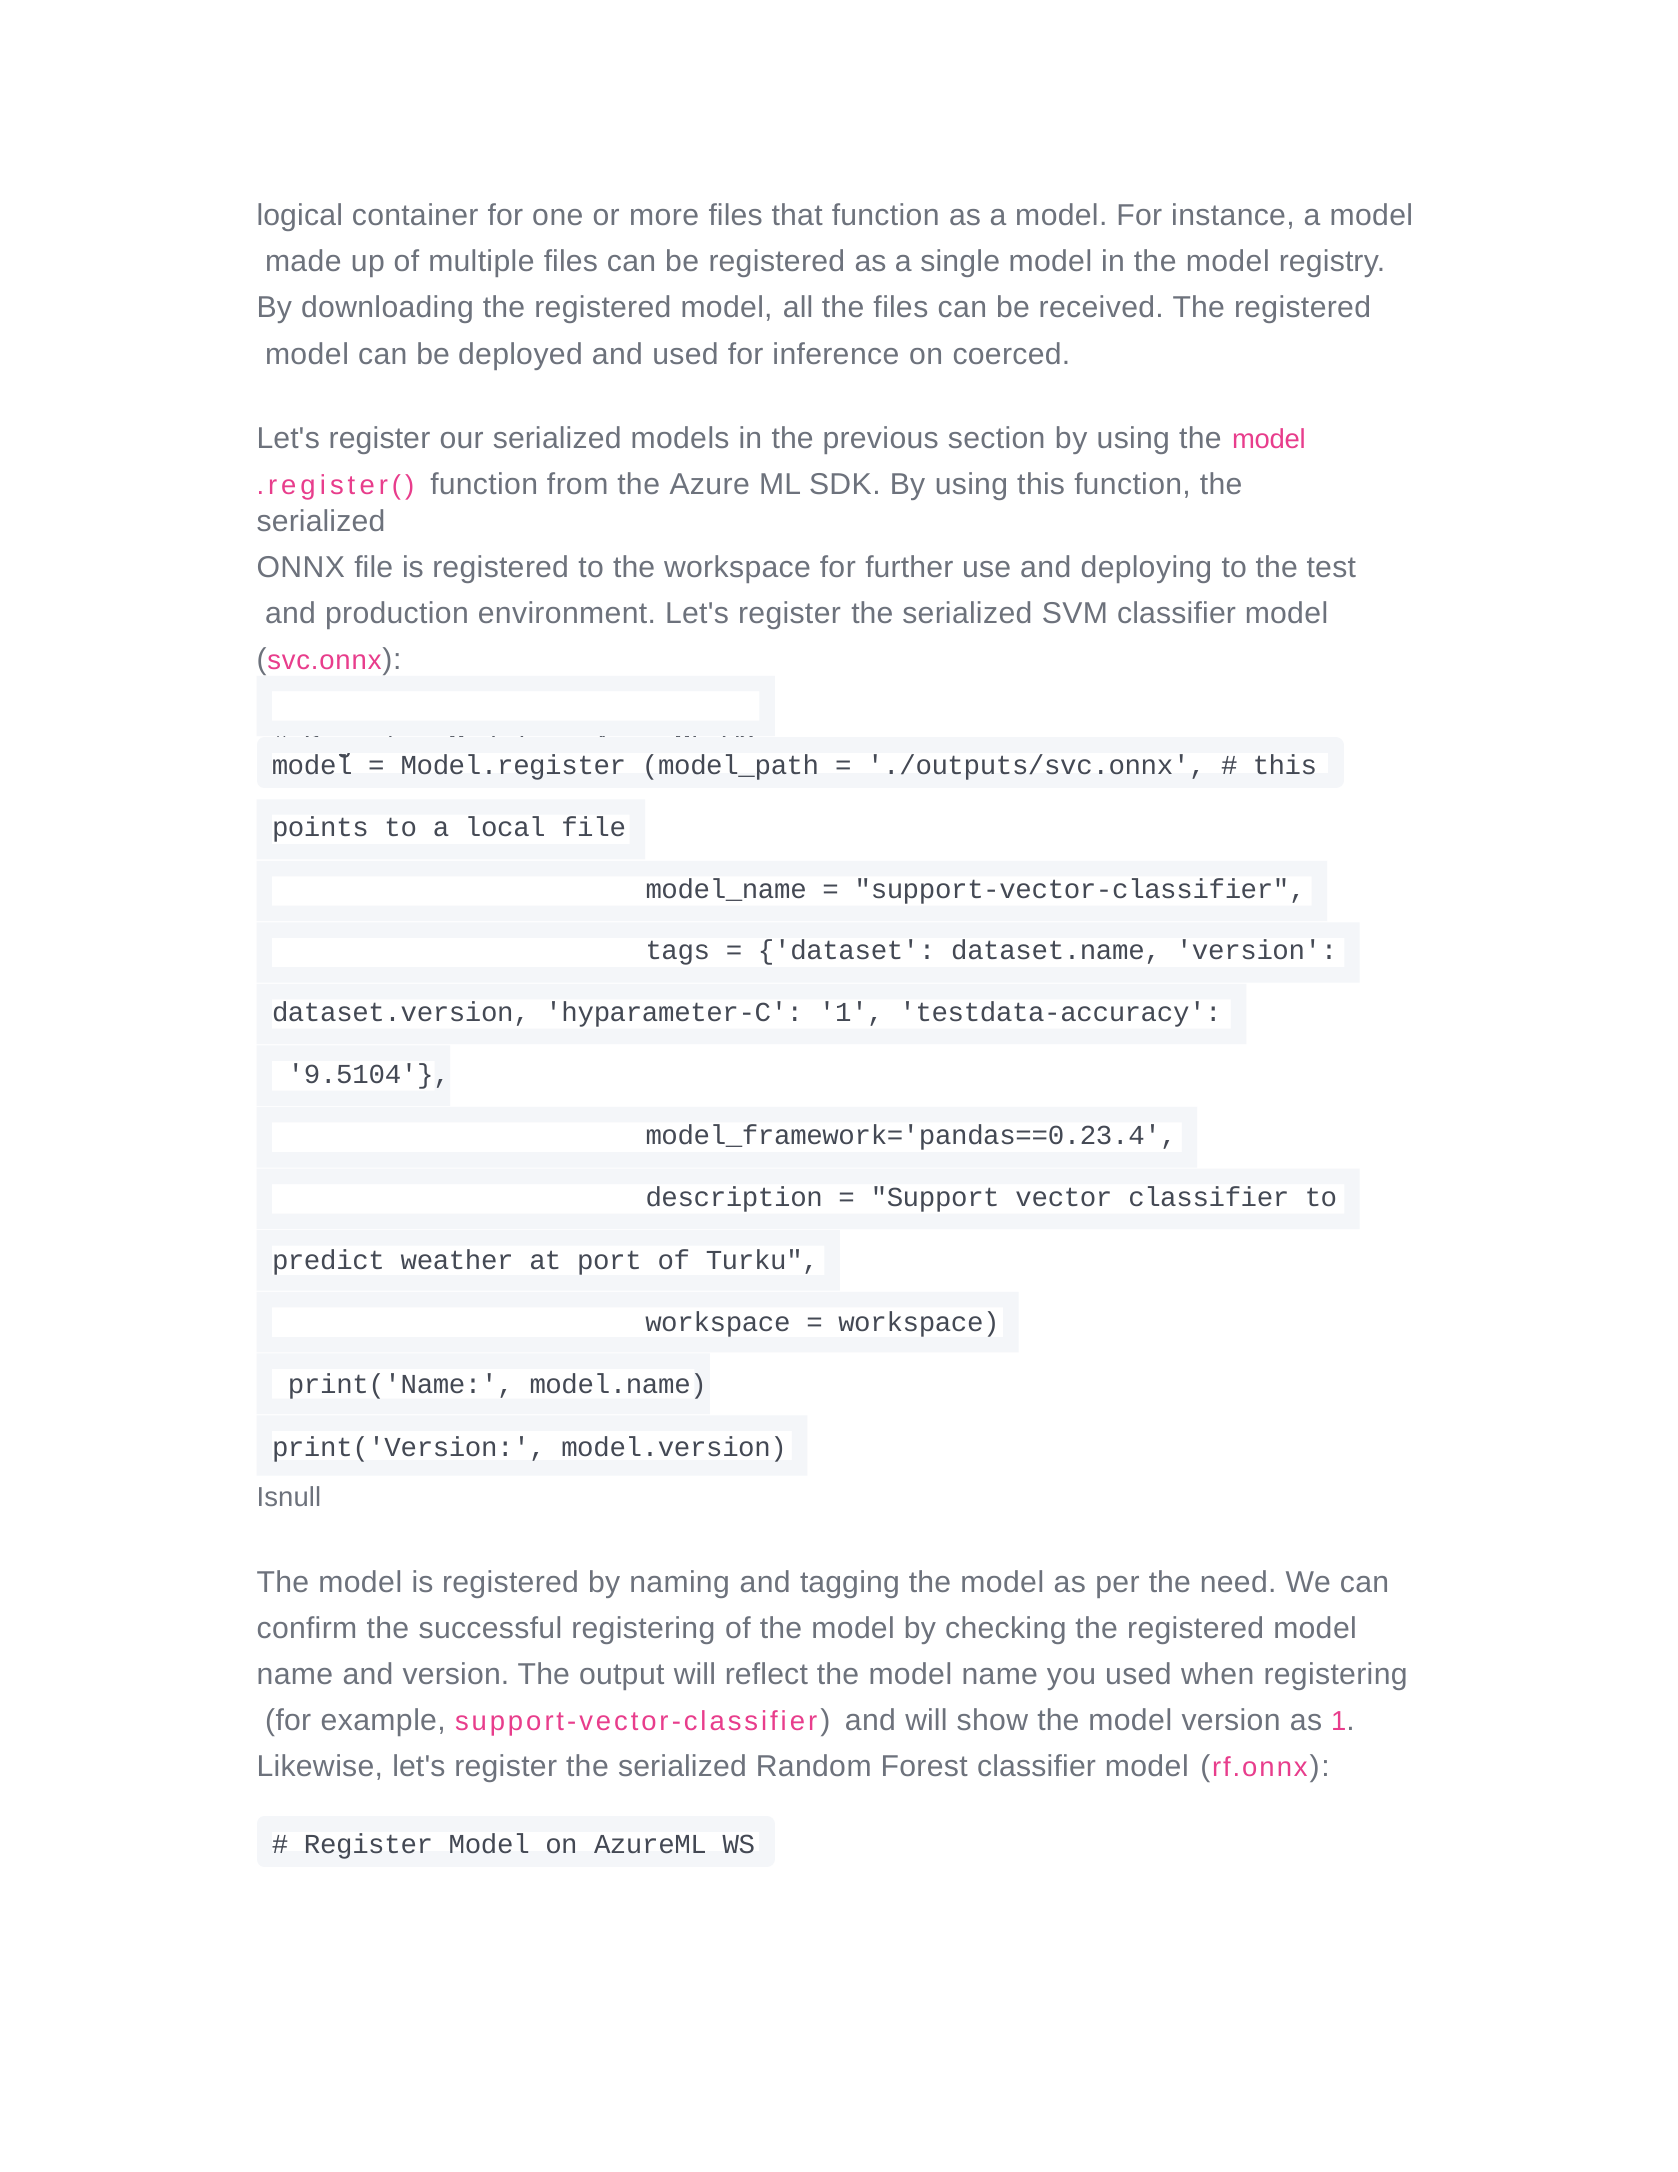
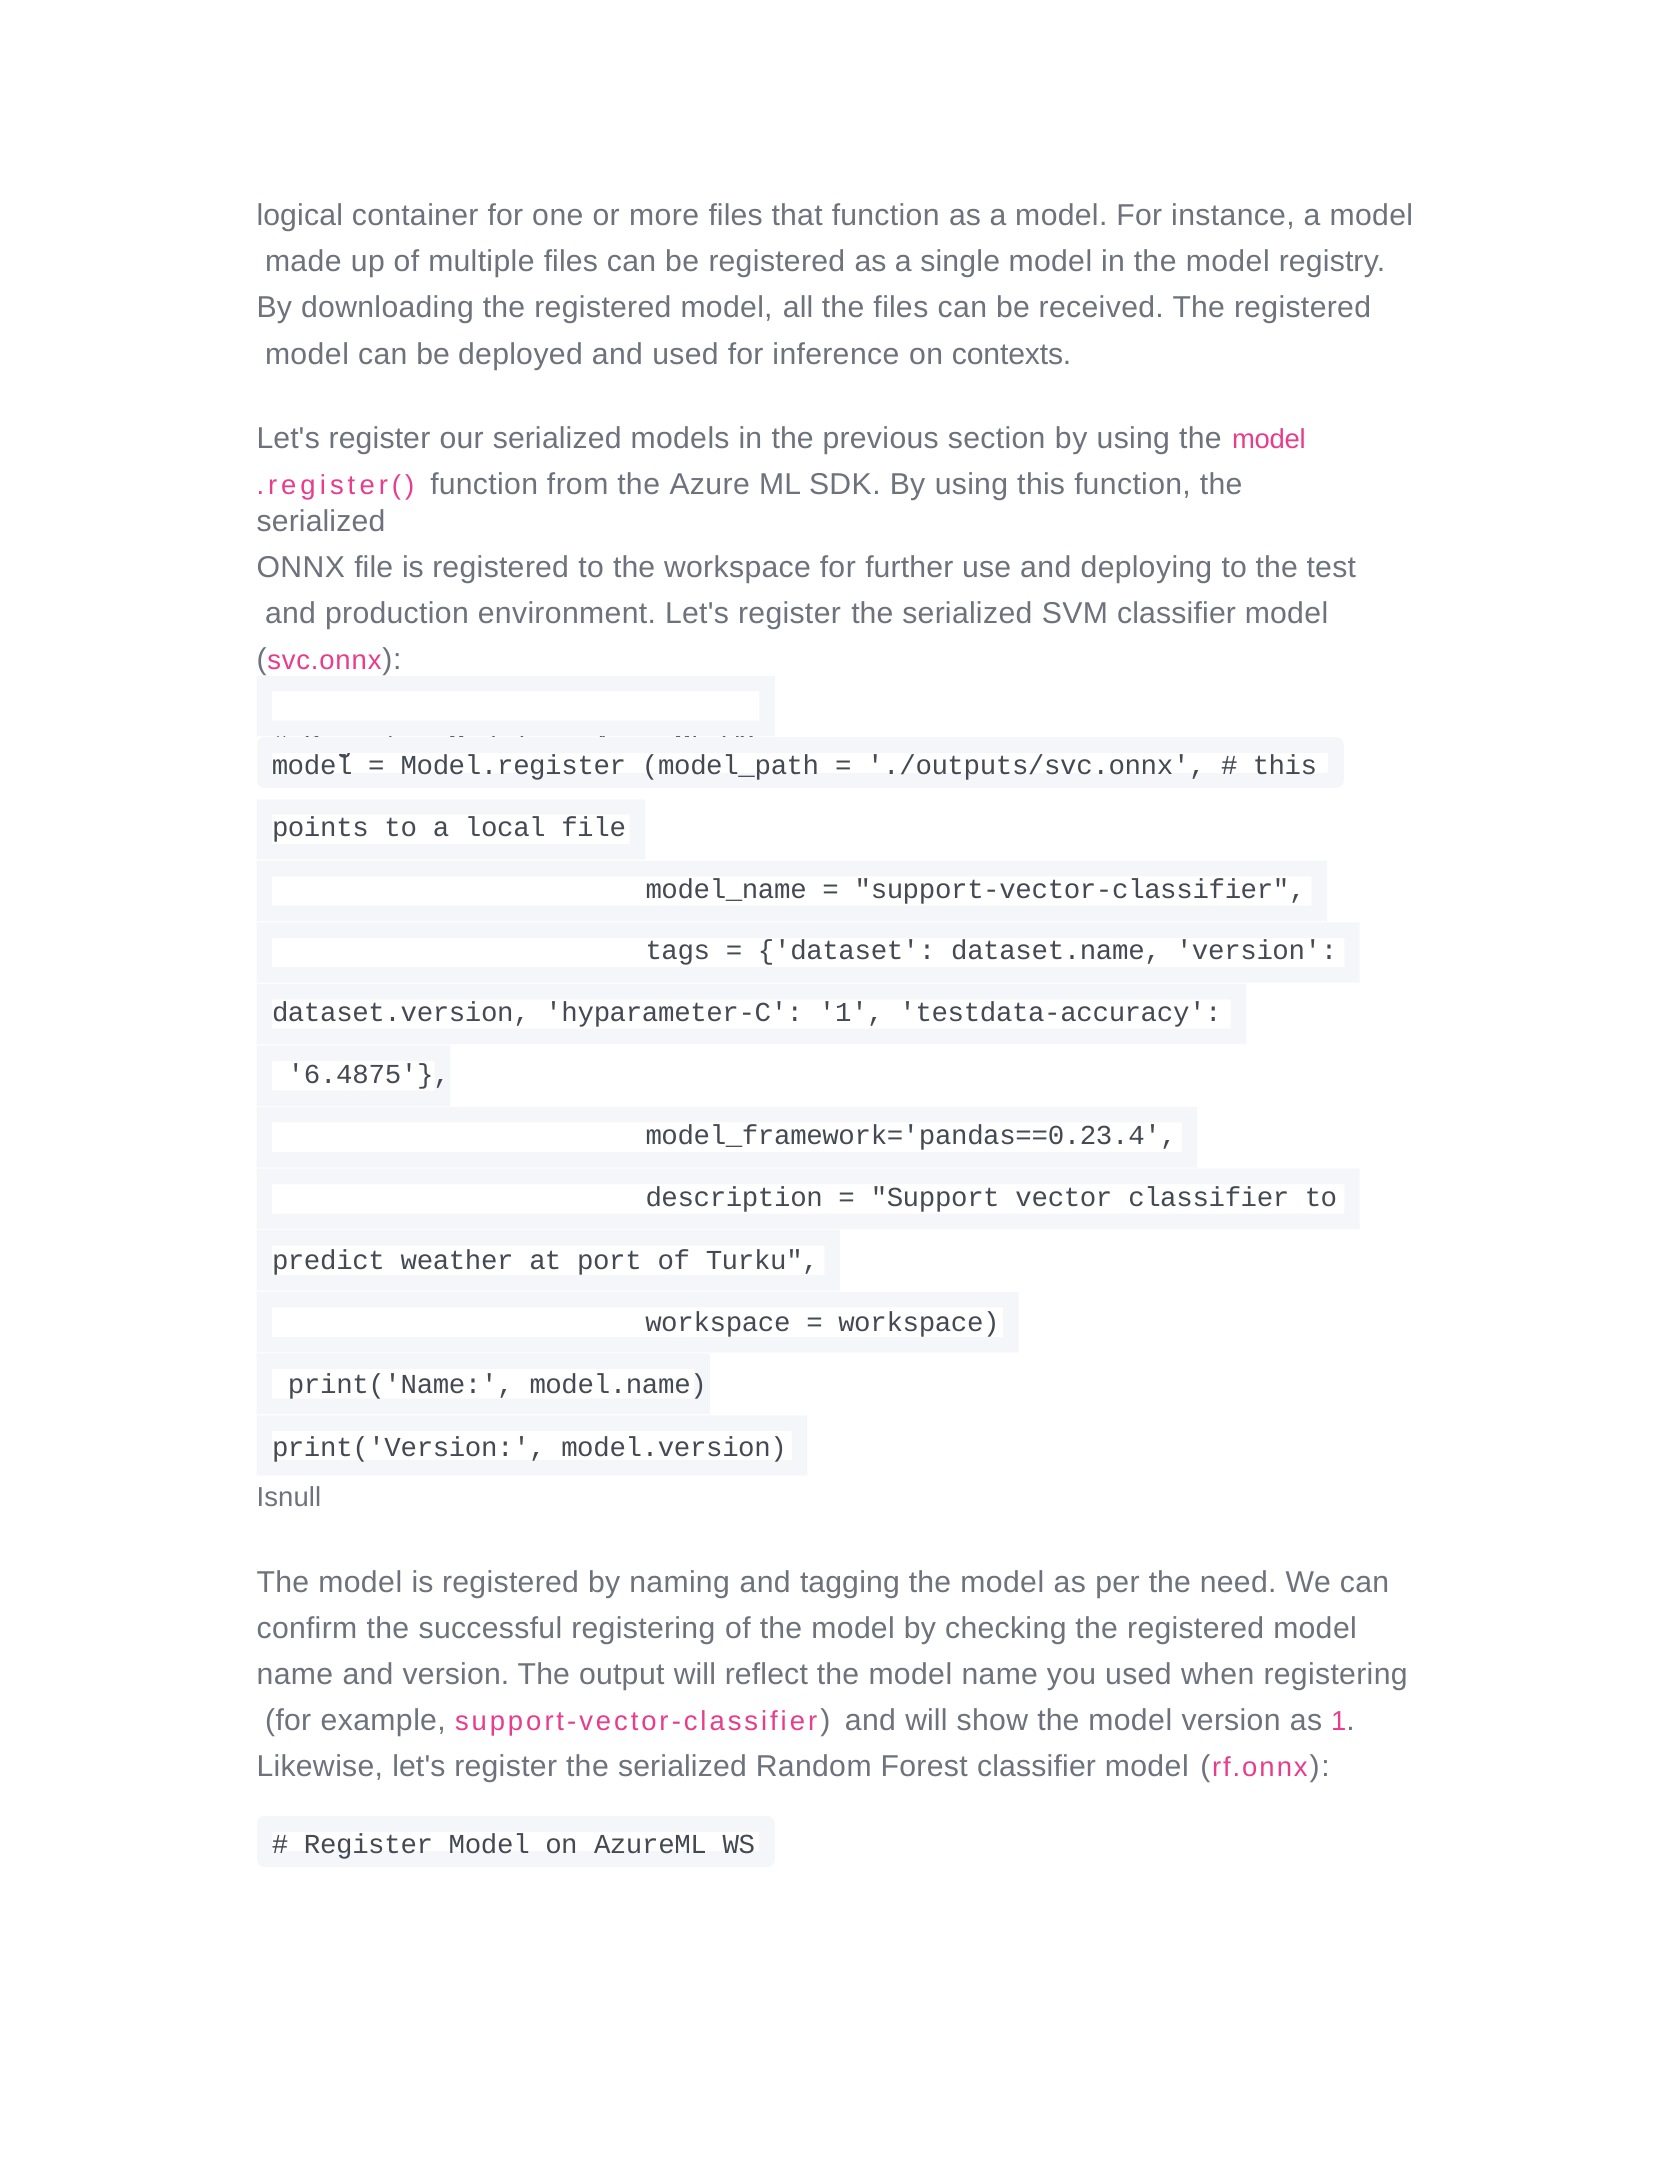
coerced: coerced -> contexts
9.5104: 9.5104 -> 6.4875
